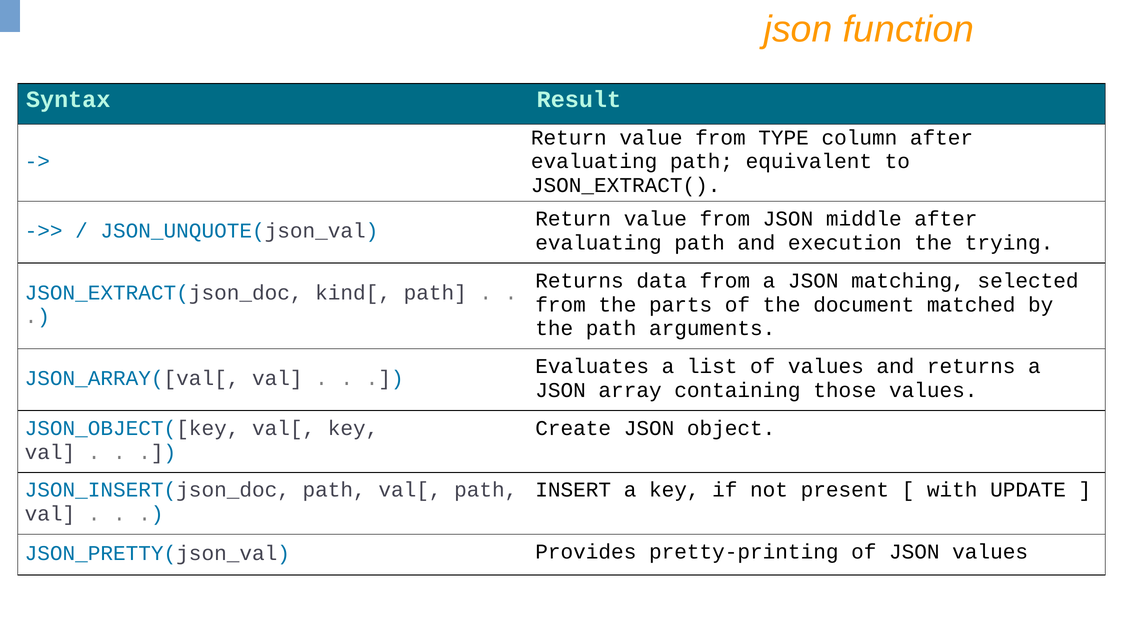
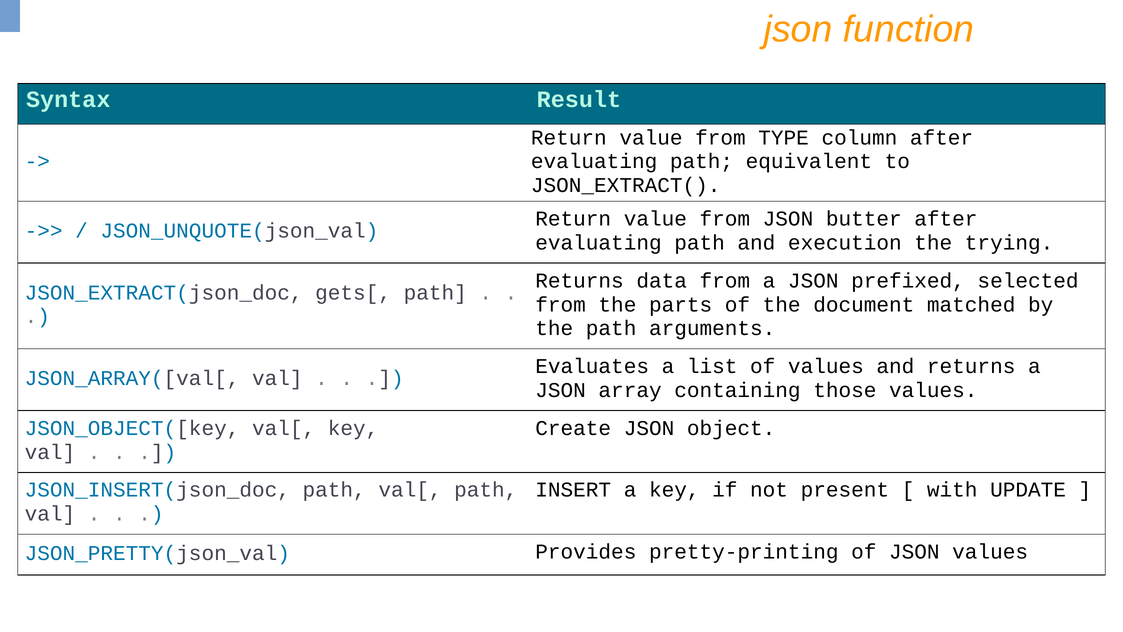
middle: middle -> butter
matching: matching -> prefixed
kind[: kind[ -> gets[
